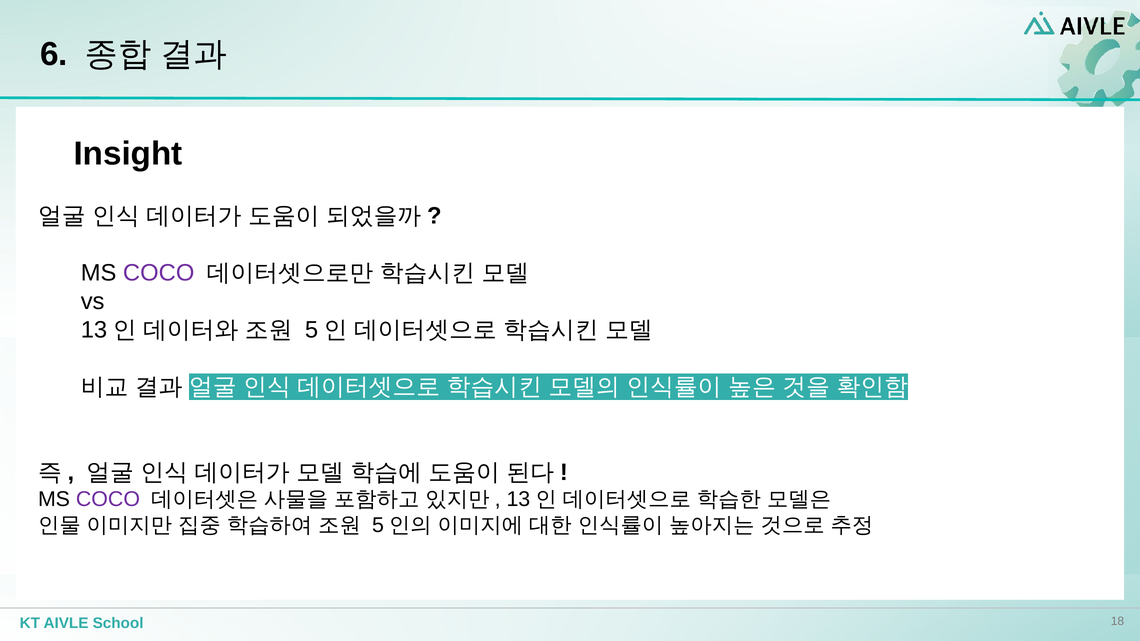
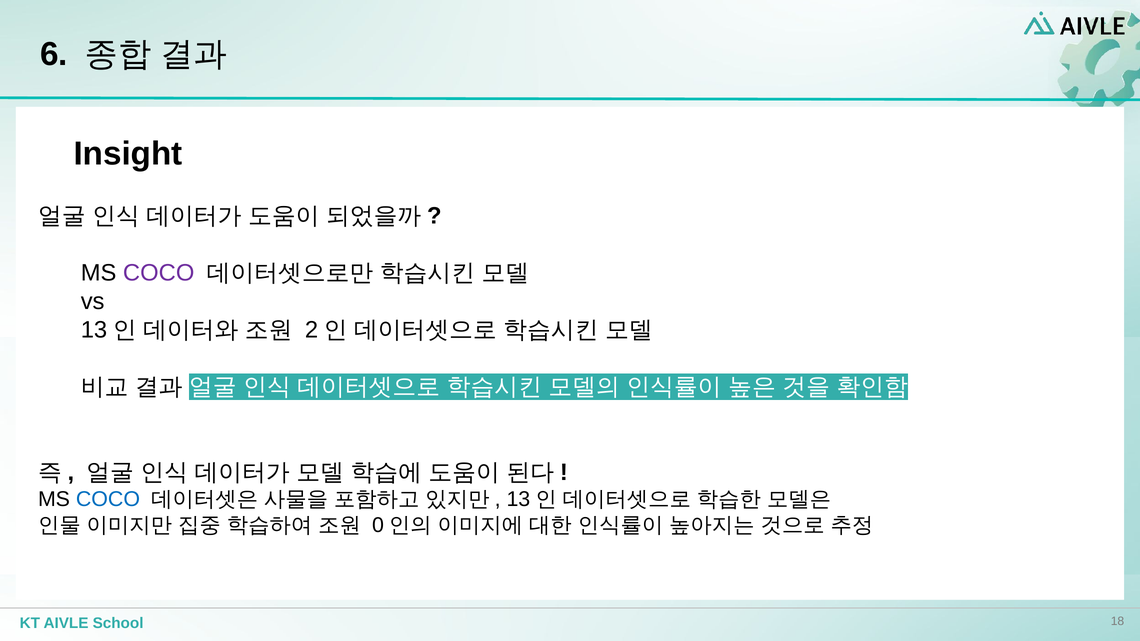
5 at (312, 330): 5 -> 2
COCO at (108, 500) colour: purple -> blue
5 at (378, 525): 5 -> 0
